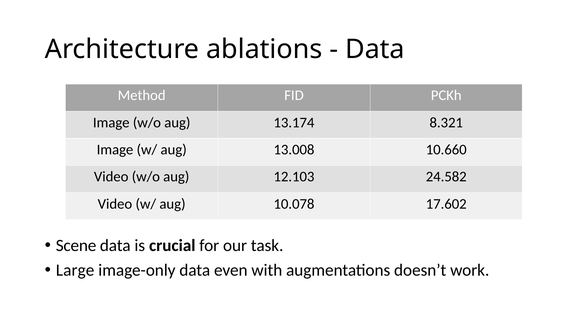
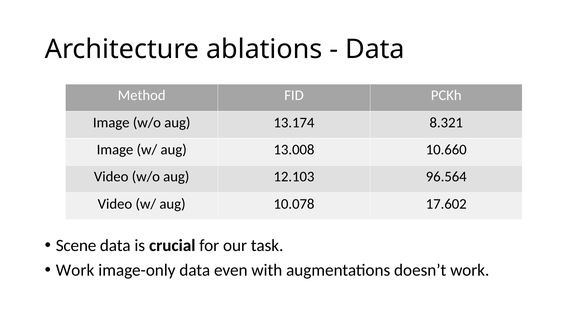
24.582: 24.582 -> 96.564
Large at (75, 270): Large -> Work
